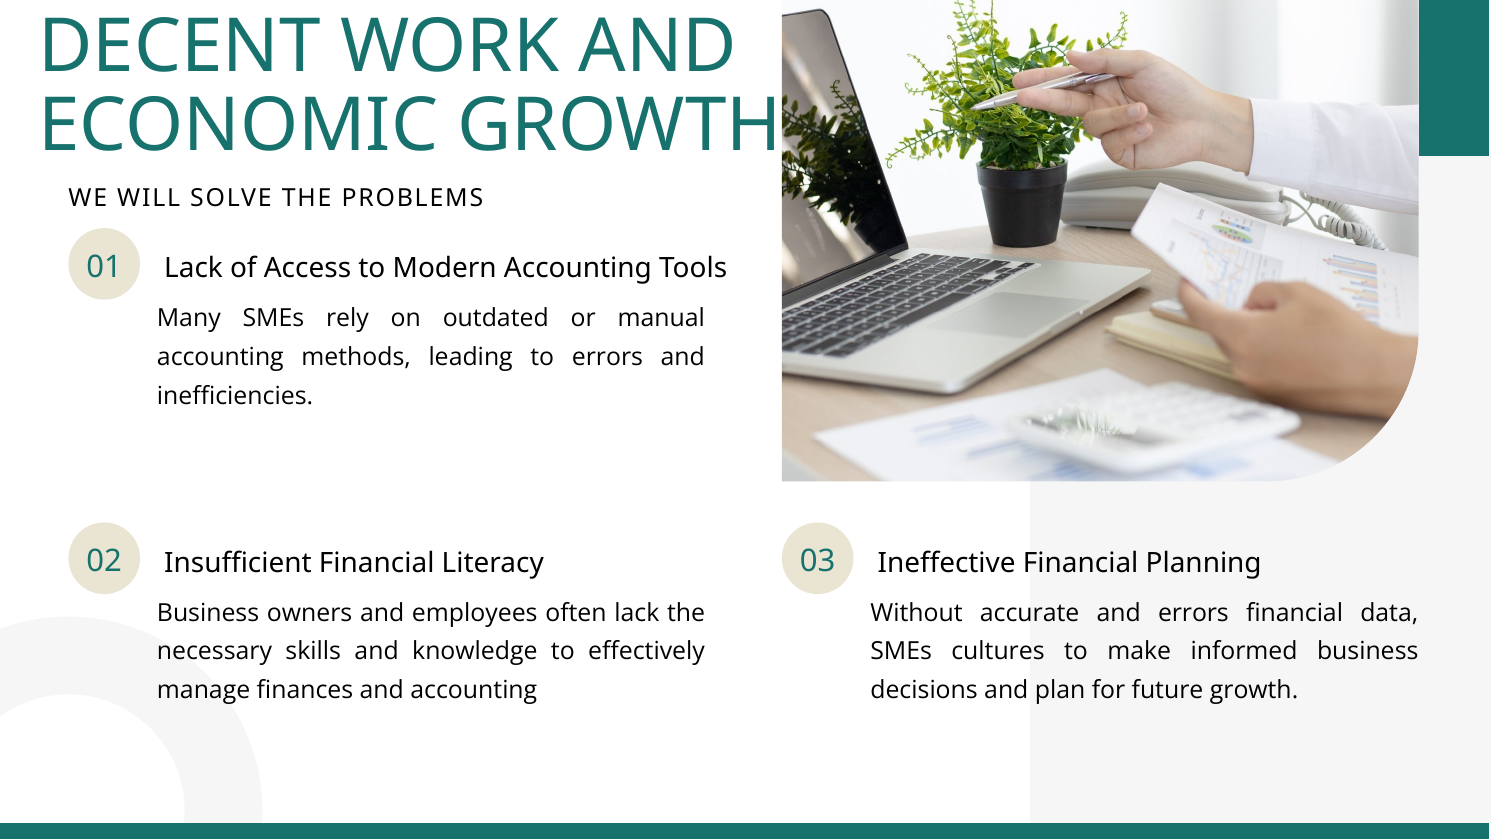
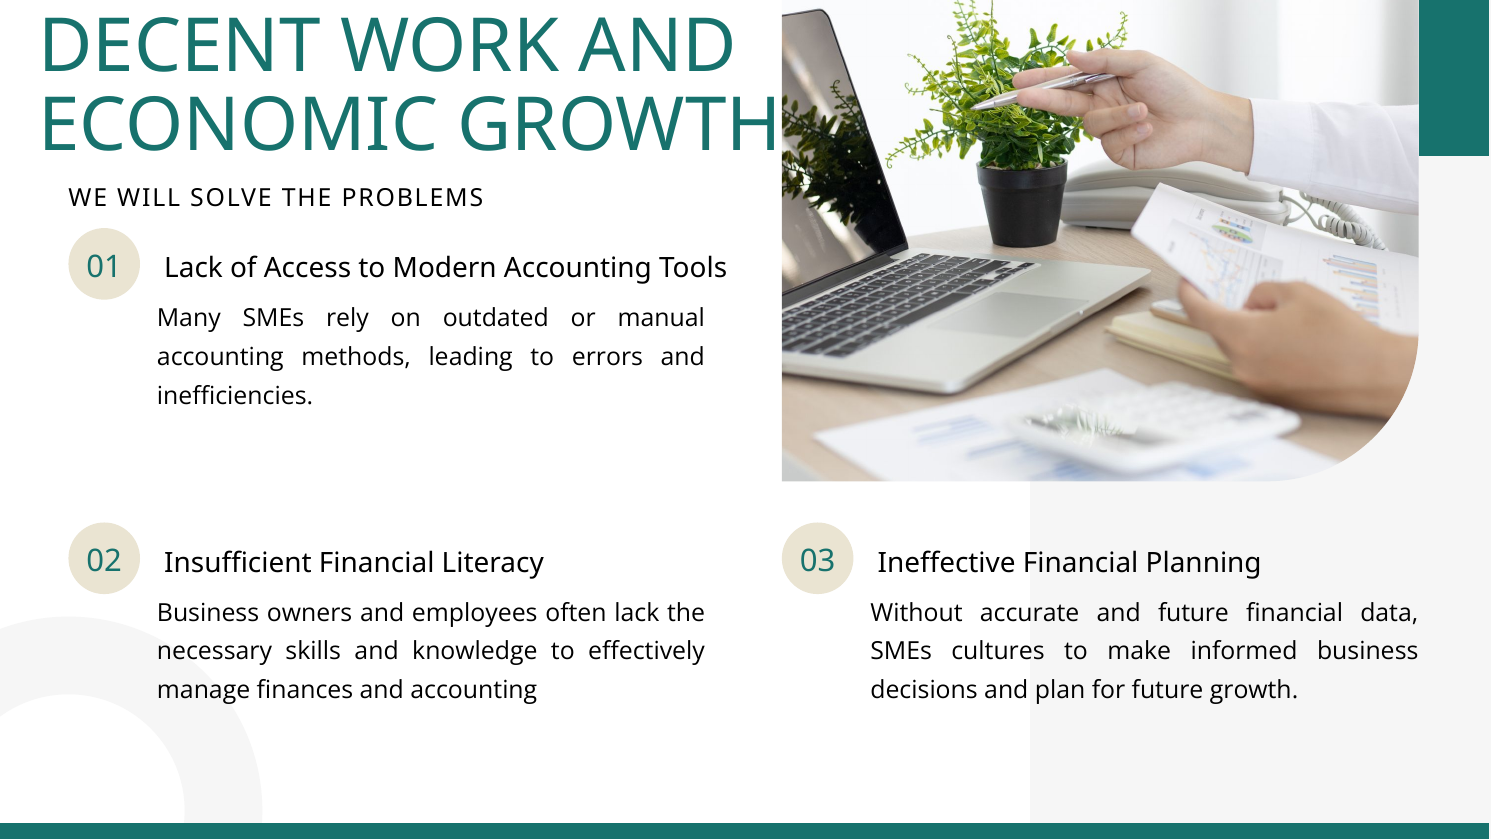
and errors: errors -> future
